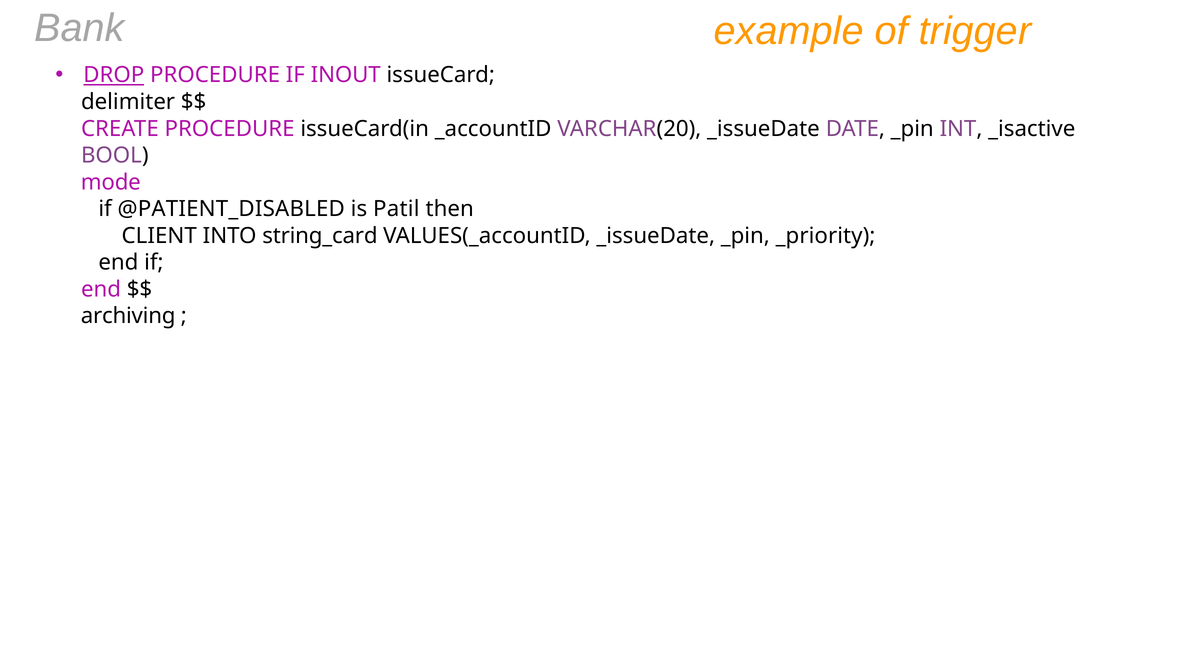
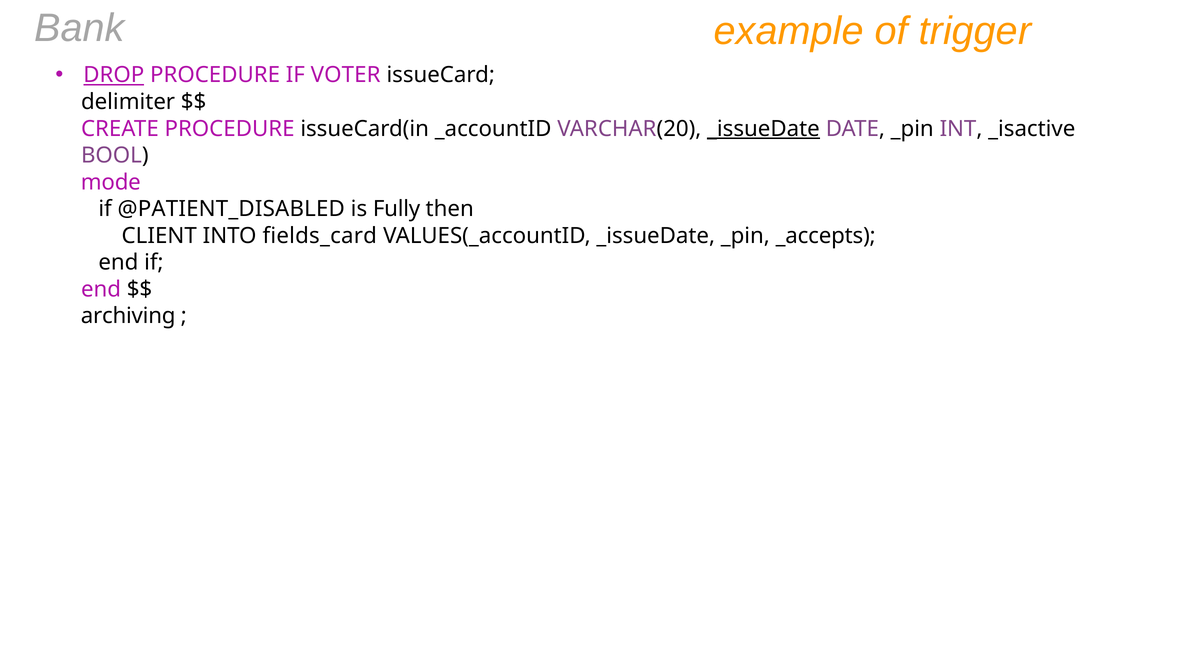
INOUT: INOUT -> VOTER
_issueDate at (763, 129) underline: none -> present
Patil: Patil -> Fully
string_card: string_card -> fields_card
_priority: _priority -> _accepts
